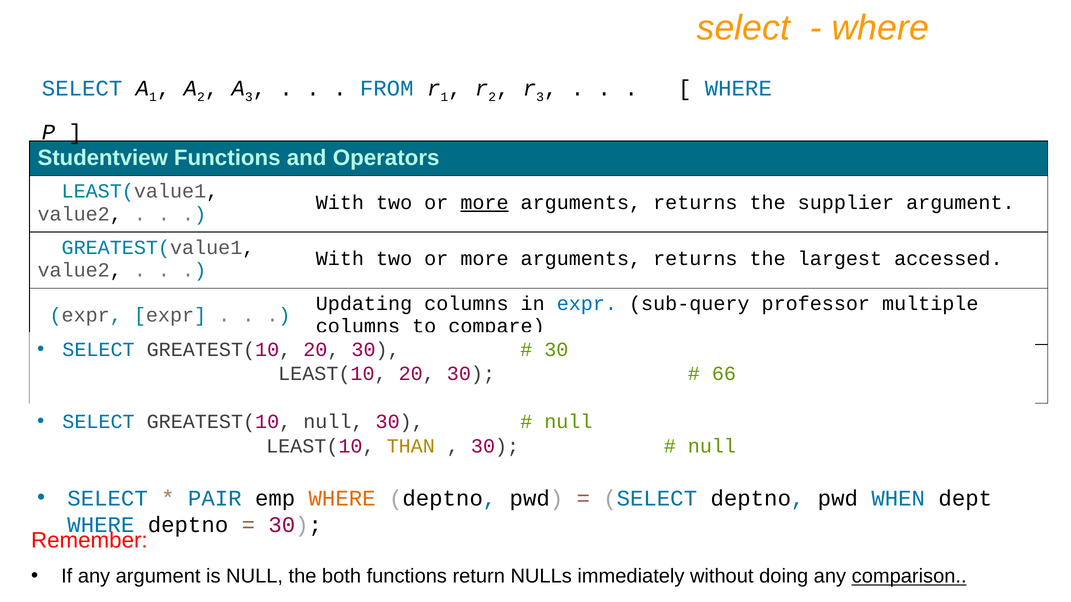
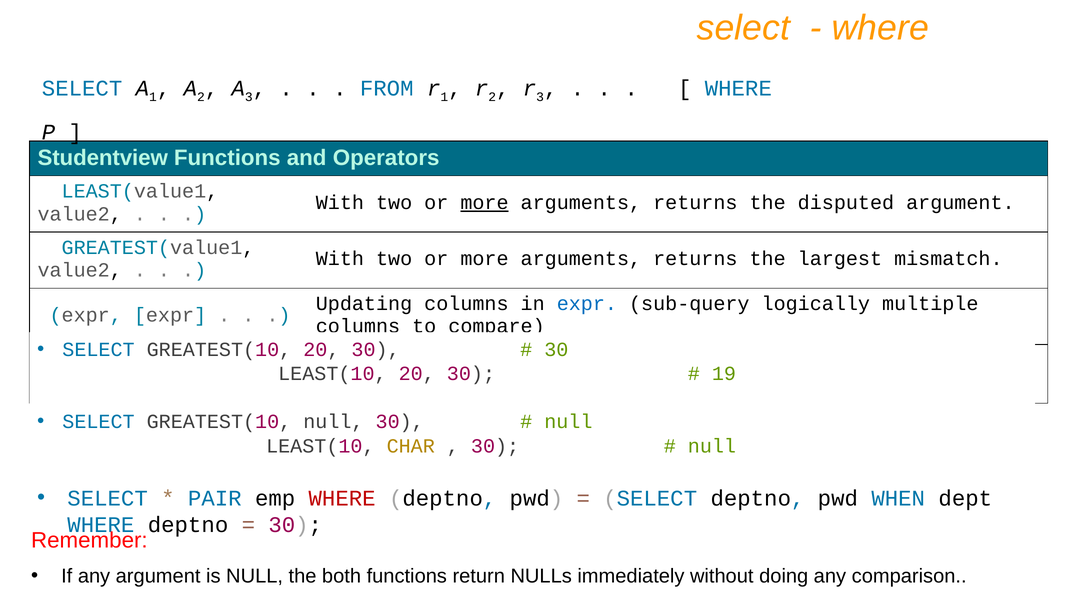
supplier: supplier -> disputed
accessed: accessed -> mismatch
professor: professor -> logically
66: 66 -> 19
THAN: THAN -> CHAR
WHERE at (342, 499) colour: orange -> red
comparison underline: present -> none
